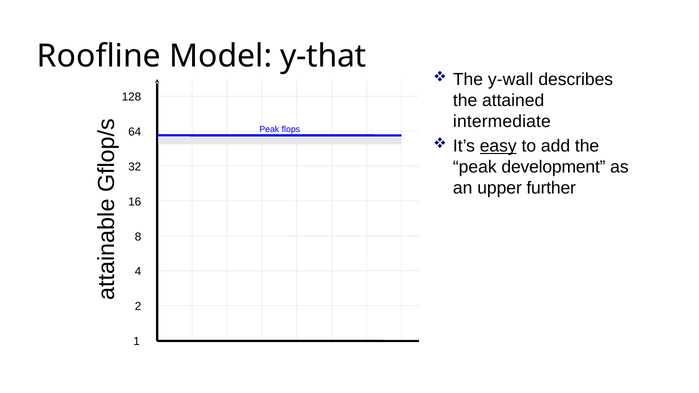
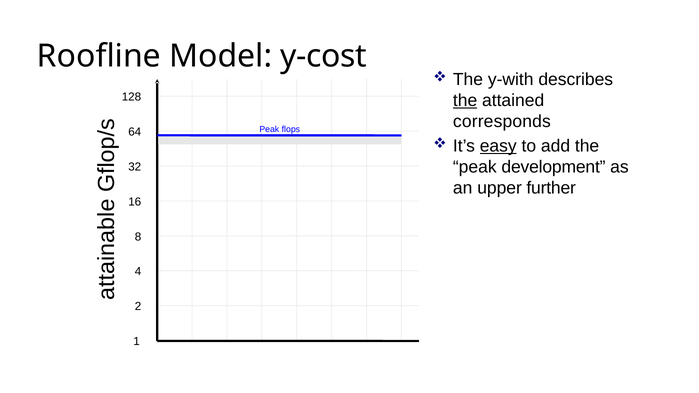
y-that: y-that -> y-cost
y-wall: y-wall -> y-with
the at (465, 101) underline: none -> present
intermediate: intermediate -> corresponds
